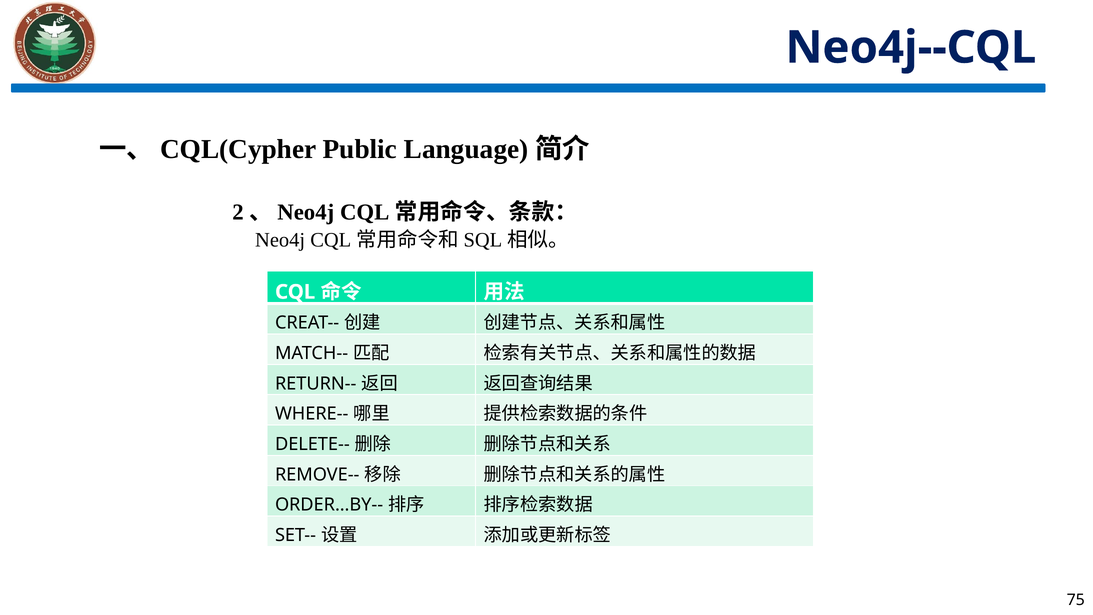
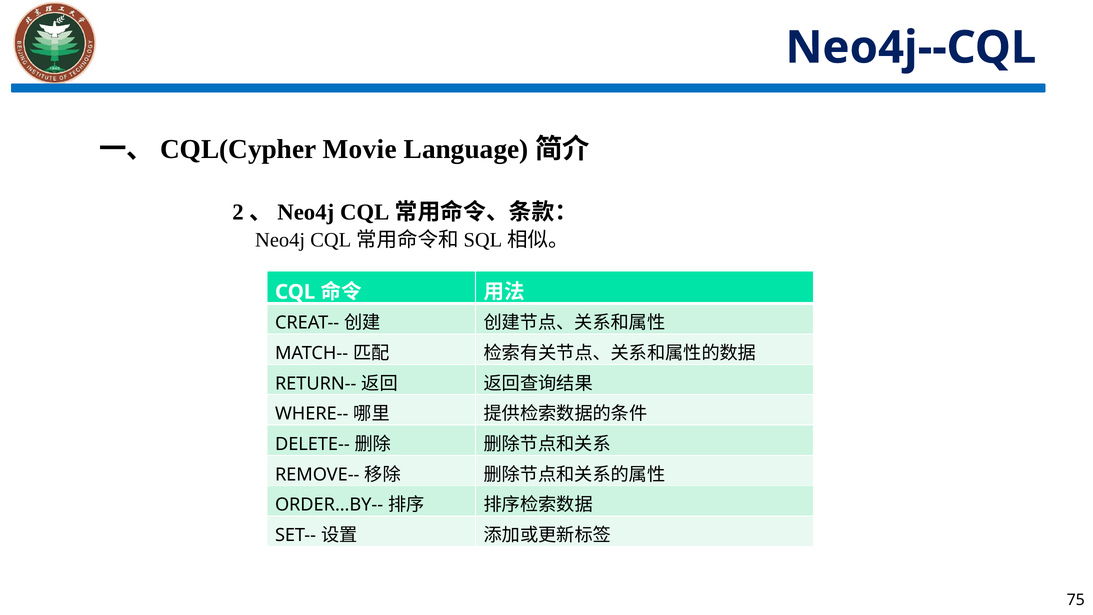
Public: Public -> Movie
